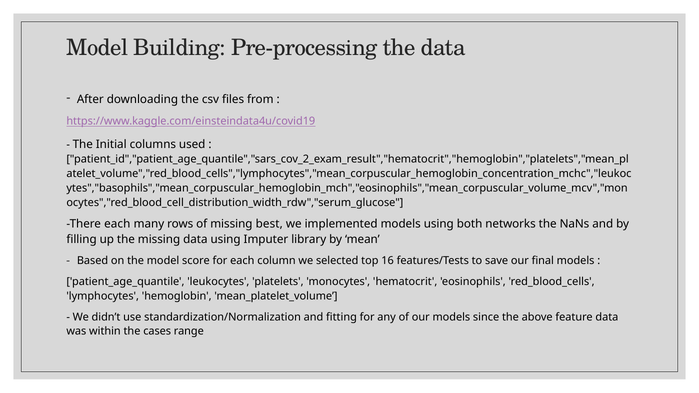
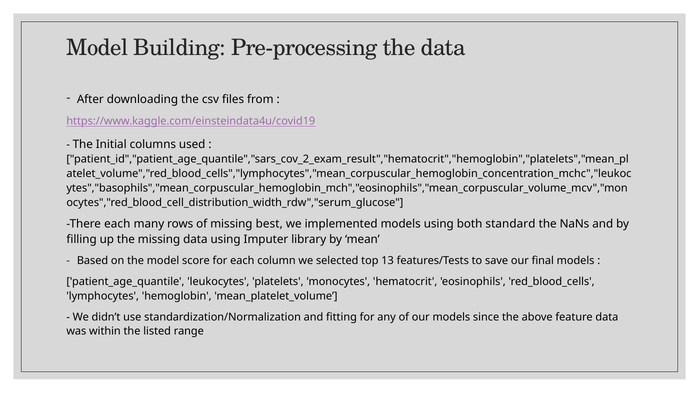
networks: networks -> standard
16: 16 -> 13
cases: cases -> listed
